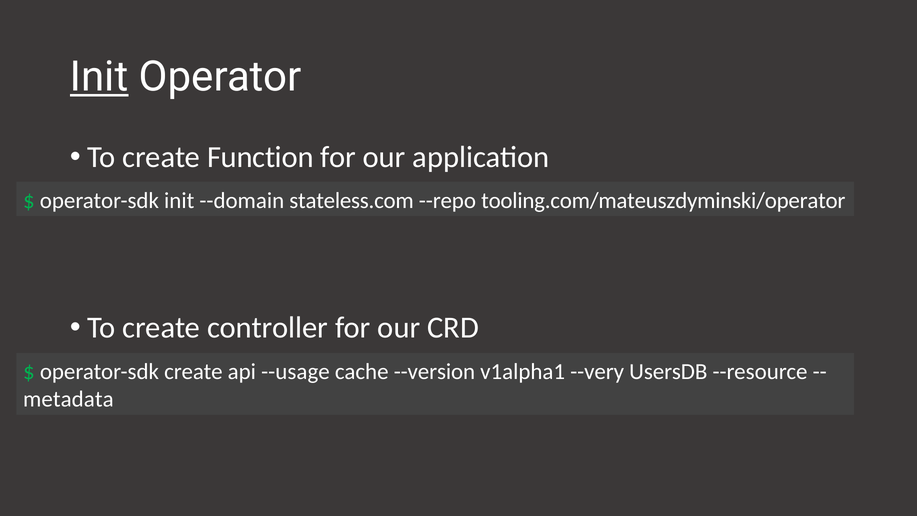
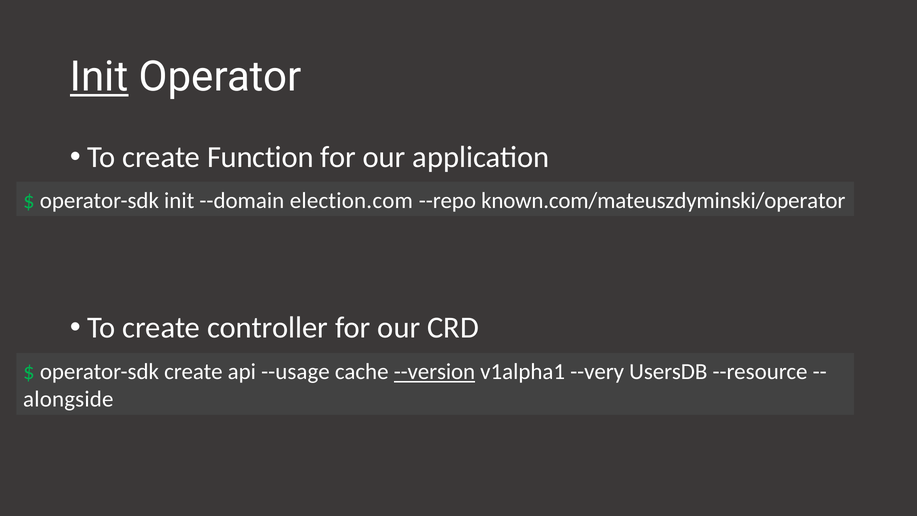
stateless.com: stateless.com -> election.com
tooling.com/mateuszdyminski/operator: tooling.com/mateuszdyminski/operator -> known.com/mateuszdyminski/operator
--version underline: none -> present
metadata: metadata -> alongside
